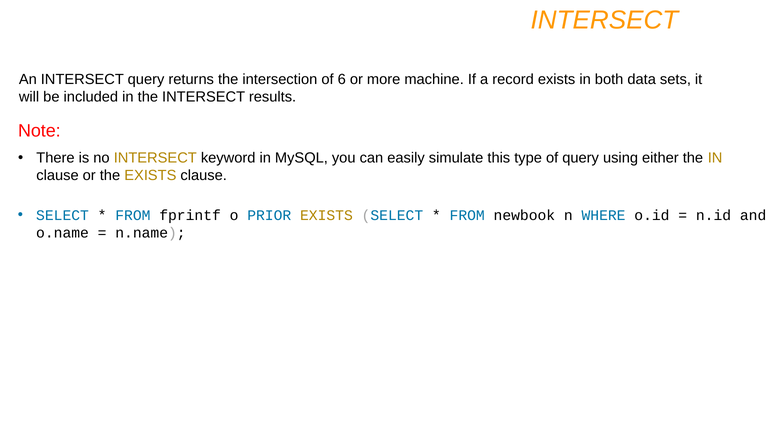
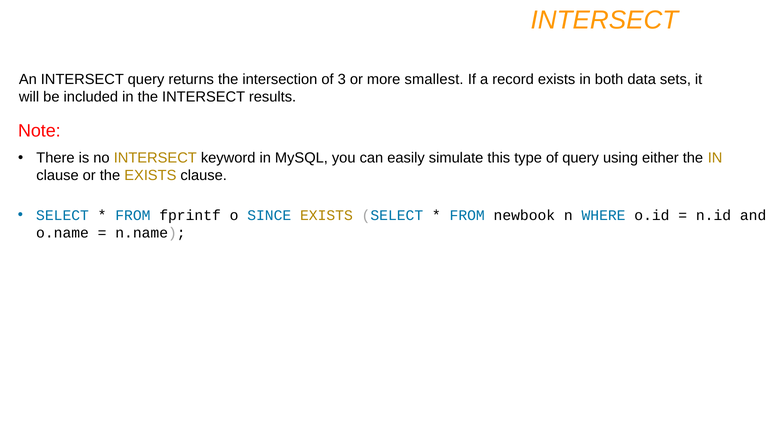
6: 6 -> 3
machine: machine -> smallest
PRIOR: PRIOR -> SINCE
